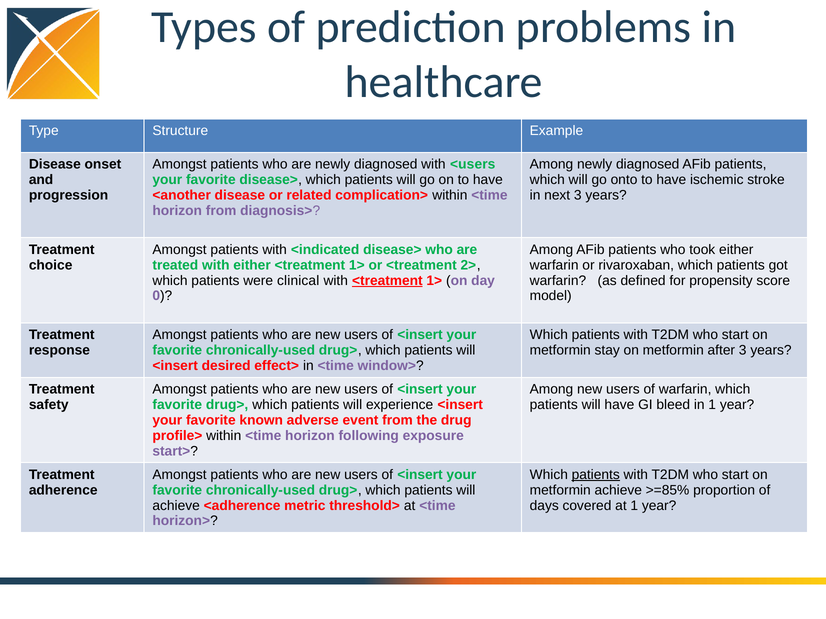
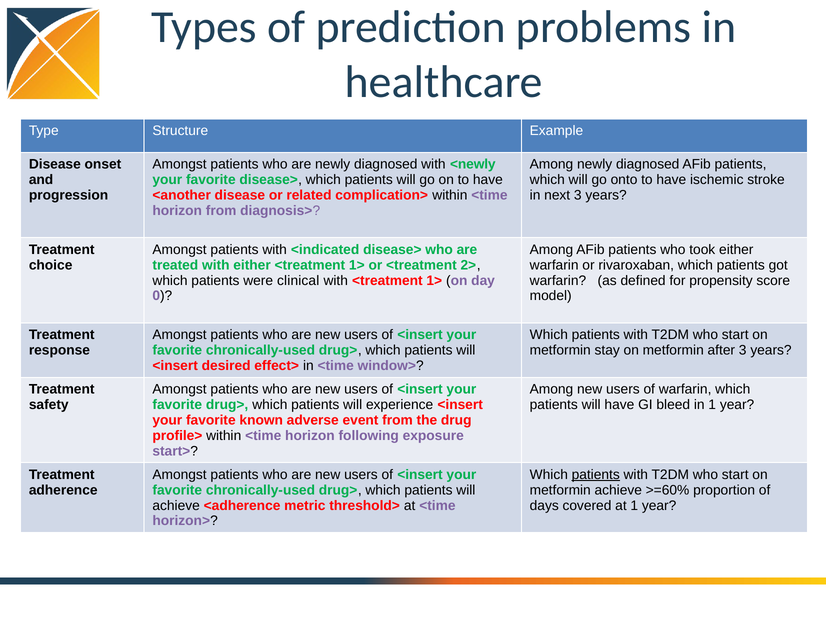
<users: <users -> <newly
<treatment at (387, 281) underline: present -> none
>=85%: >=85% -> >=60%
